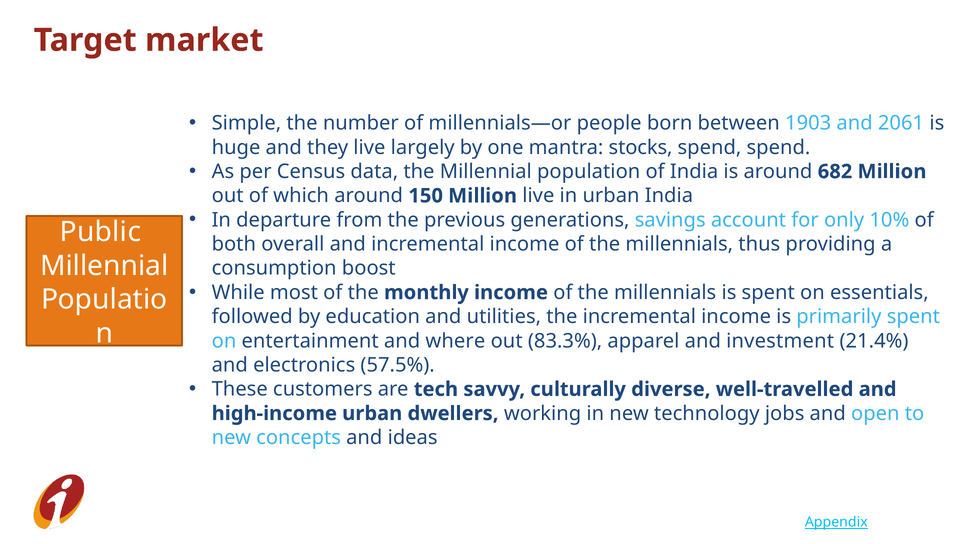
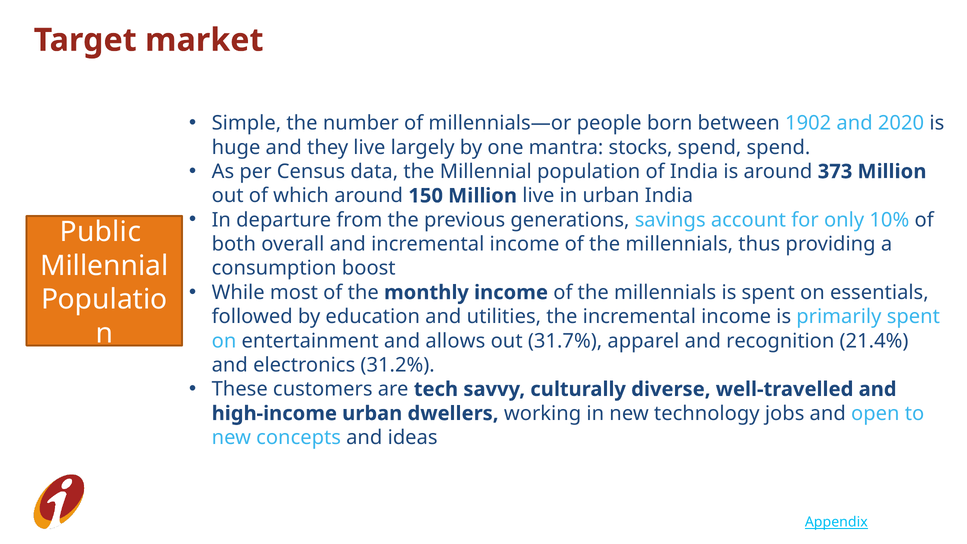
1903: 1903 -> 1902
2061: 2061 -> 2020
682: 682 -> 373
where: where -> allows
83.3%: 83.3% -> 31.7%
investment: investment -> recognition
57.5%: 57.5% -> 31.2%
